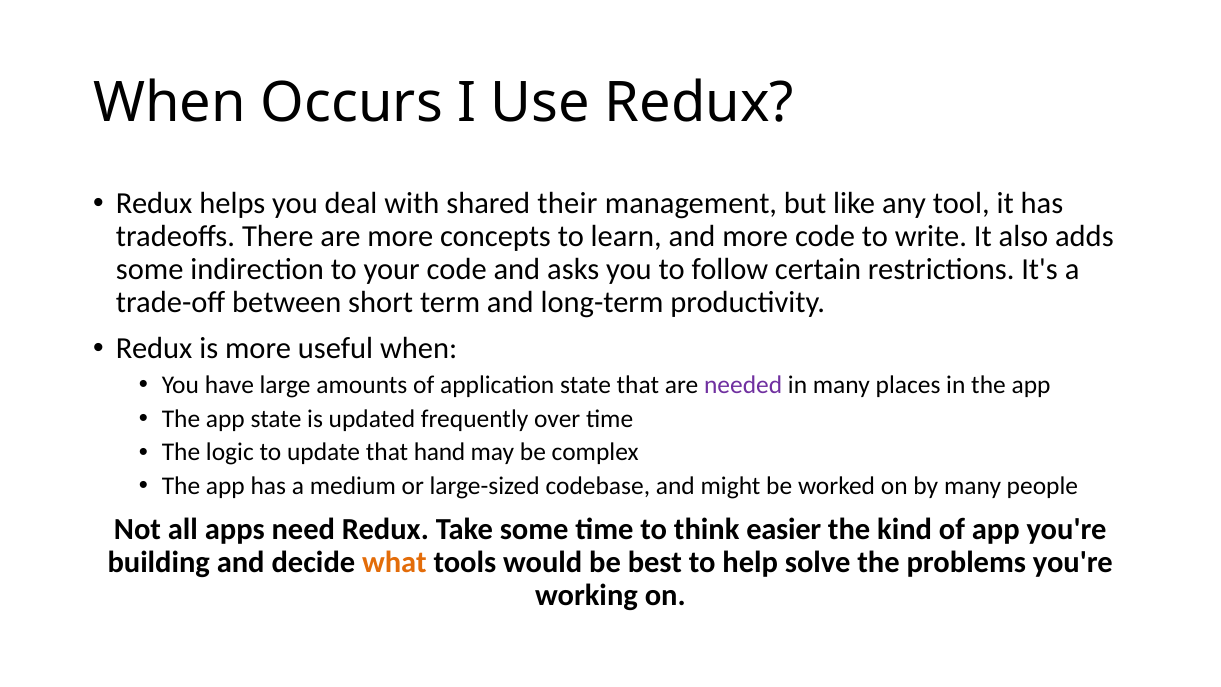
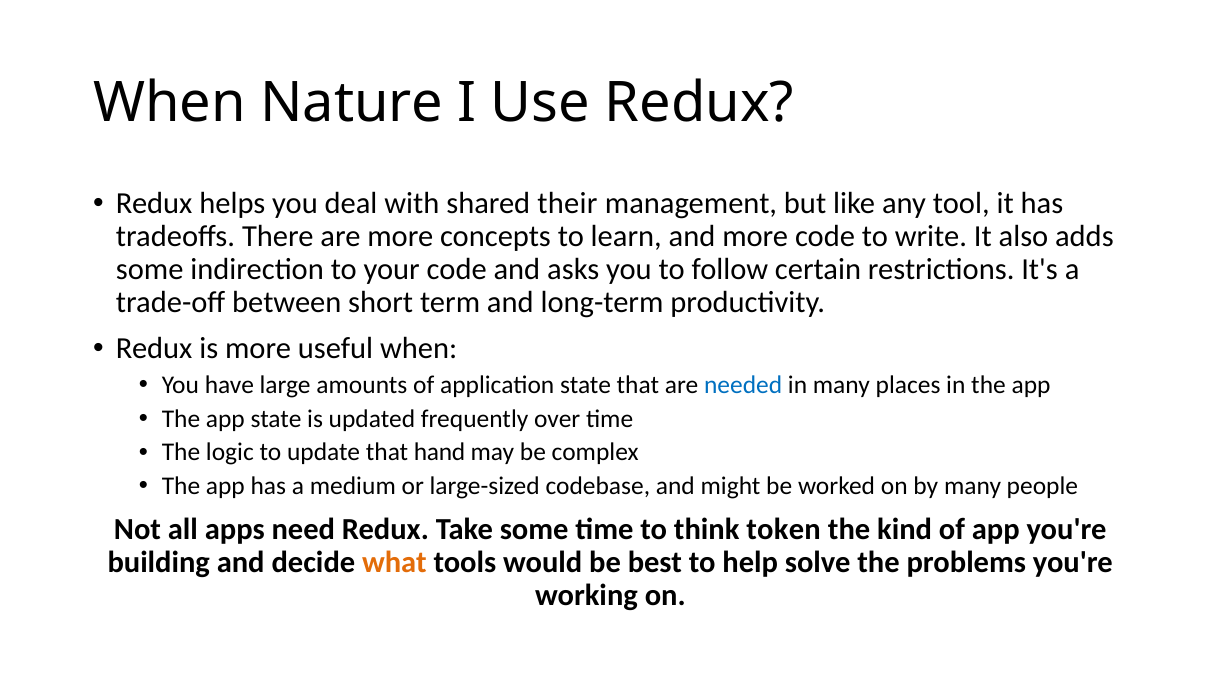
Occurs: Occurs -> Nature
needed colour: purple -> blue
easier: easier -> token
